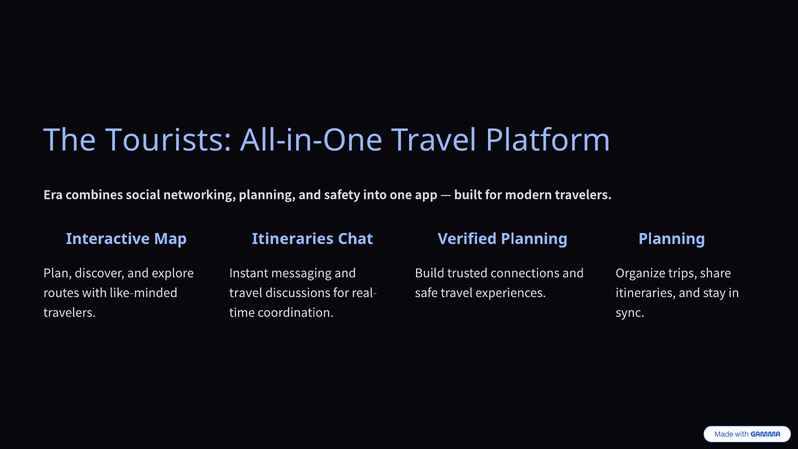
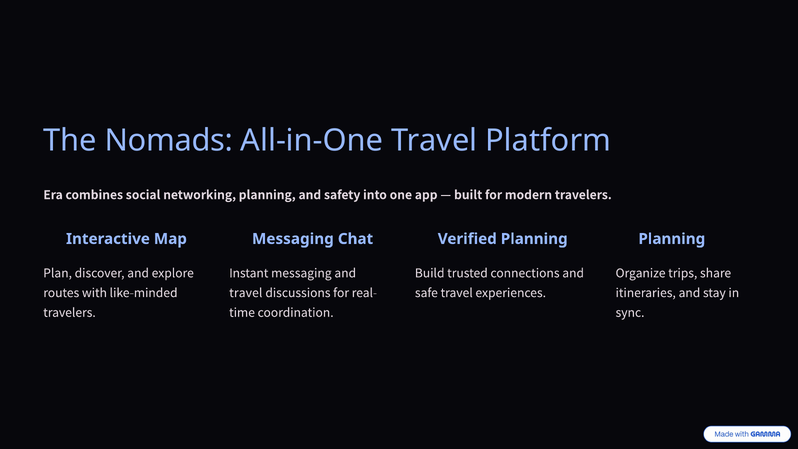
Tourists: Tourists -> Nomads
Itineraries at (293, 239): Itineraries -> Messaging
